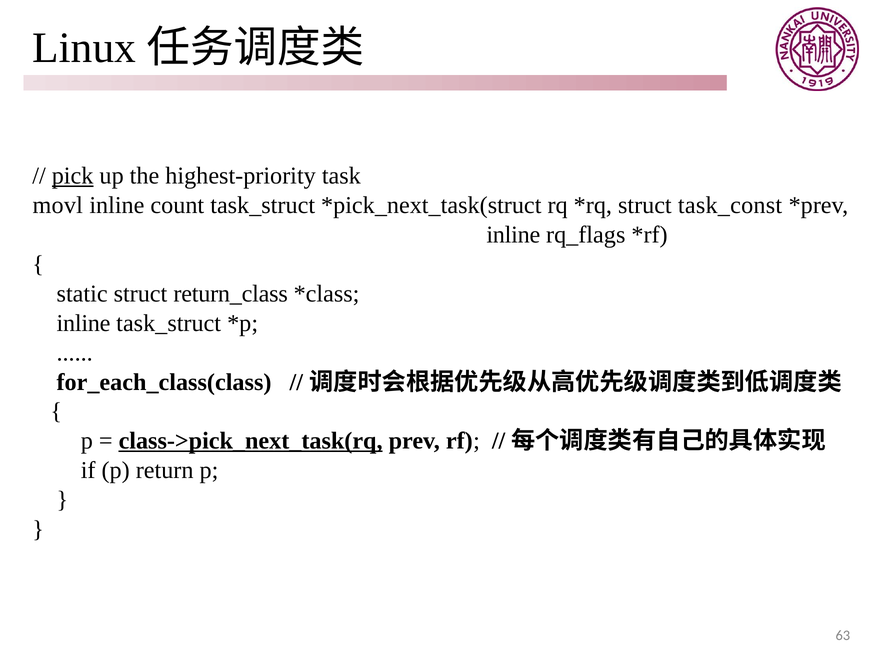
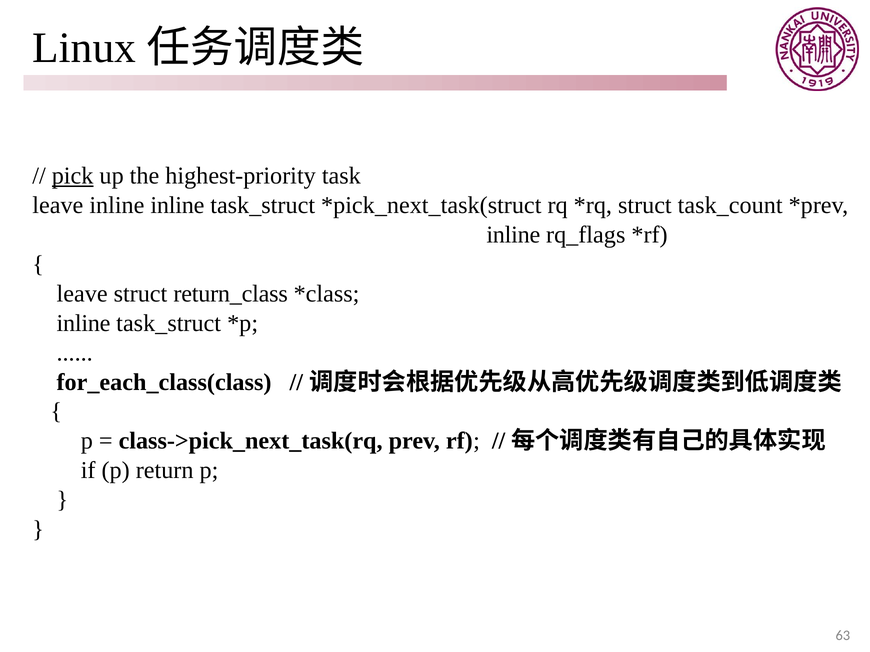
movl at (58, 205): movl -> leave
inline count: count -> inline
task_const: task_const -> task_count
static at (82, 294): static -> leave
class->pick_next_task(rq underline: present -> none
